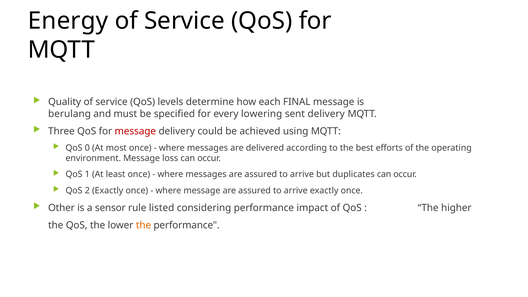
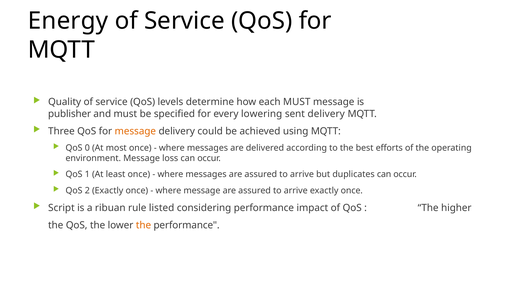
each FINAL: FINAL -> MUST
berulang: berulang -> publisher
message at (135, 131) colour: red -> orange
Other: Other -> Script
sensor: sensor -> ribuan
